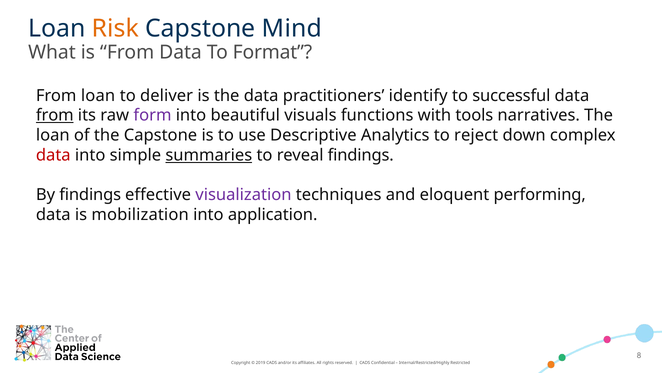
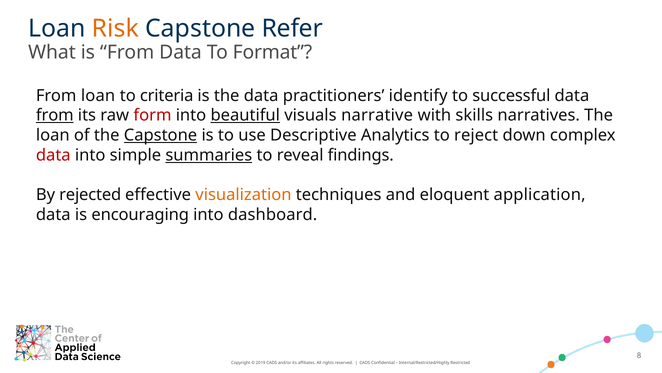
Mind: Mind -> Refer
deliver: deliver -> criteria
form colour: purple -> red
beautiful underline: none -> present
functions: functions -> narrative
tools: tools -> skills
Capstone at (161, 135) underline: none -> present
By findings: findings -> rejected
visualization colour: purple -> orange
performing: performing -> application
mobilization: mobilization -> encouraging
application: application -> dashboard
